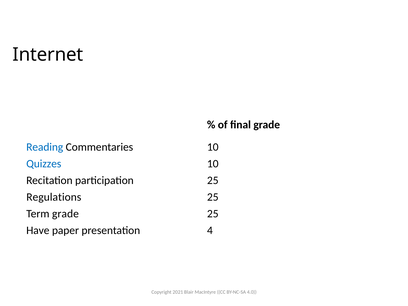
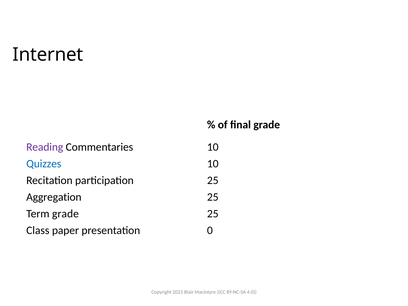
Reading colour: blue -> purple
Regulations: Regulations -> Aggregation
Have: Have -> Class
4: 4 -> 0
